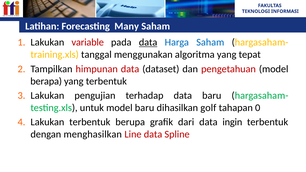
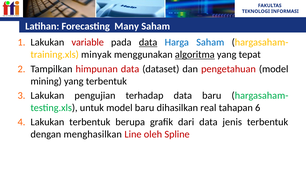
tanggal: tanggal -> minyak
algoritma underline: none -> present
berapa: berapa -> mining
golf: golf -> real
0: 0 -> 6
ingin: ingin -> jenis
Line data: data -> oleh
